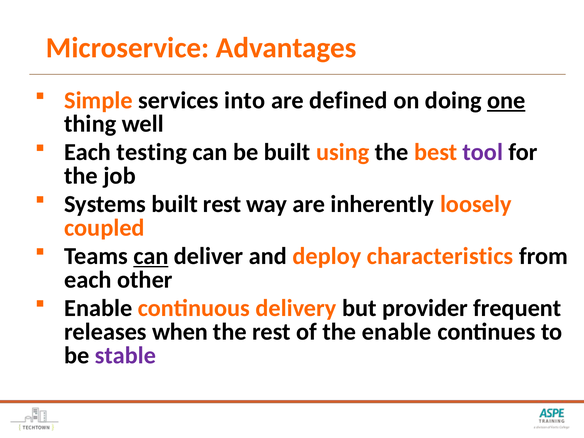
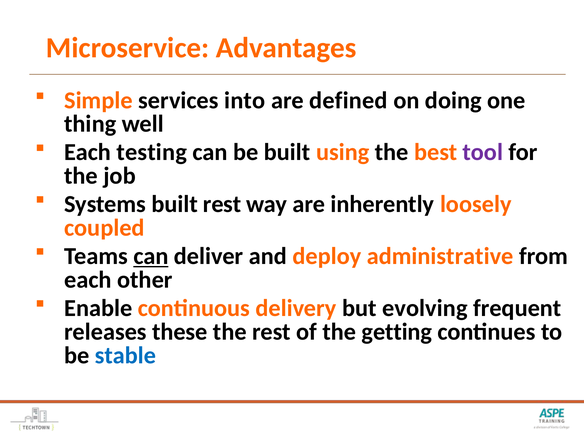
one underline: present -> none
characteristics: characteristics -> administrative
provider: provider -> evolving
when: when -> these
the enable: enable -> getting
stable colour: purple -> blue
